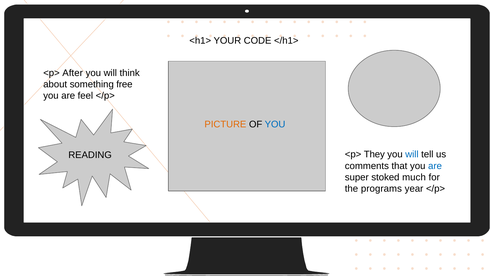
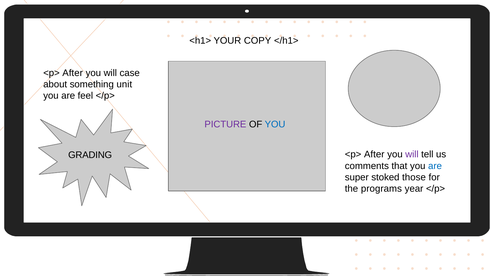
CODE: CODE -> COPY
think: think -> case
free: free -> unit
PICTURE colour: orange -> purple
They at (374, 154): They -> After
will at (412, 154) colour: blue -> purple
READING: READING -> GRADING
much: much -> those
